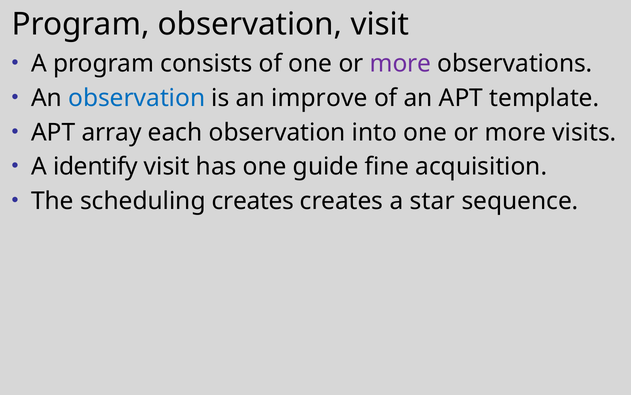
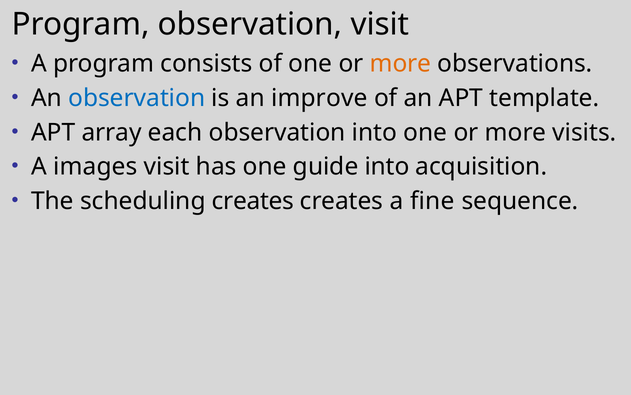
more at (401, 63) colour: purple -> orange
identify: identify -> images
guide fine: fine -> into
star: star -> fine
